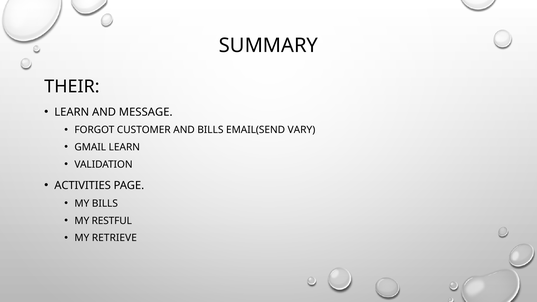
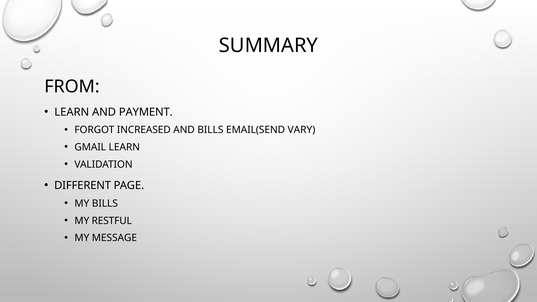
THEIR: THEIR -> FROM
MESSAGE: MESSAGE -> PAYMENT
CUSTOMER: CUSTOMER -> INCREASED
ACTIVITIES: ACTIVITIES -> DIFFERENT
RETRIEVE: RETRIEVE -> MESSAGE
